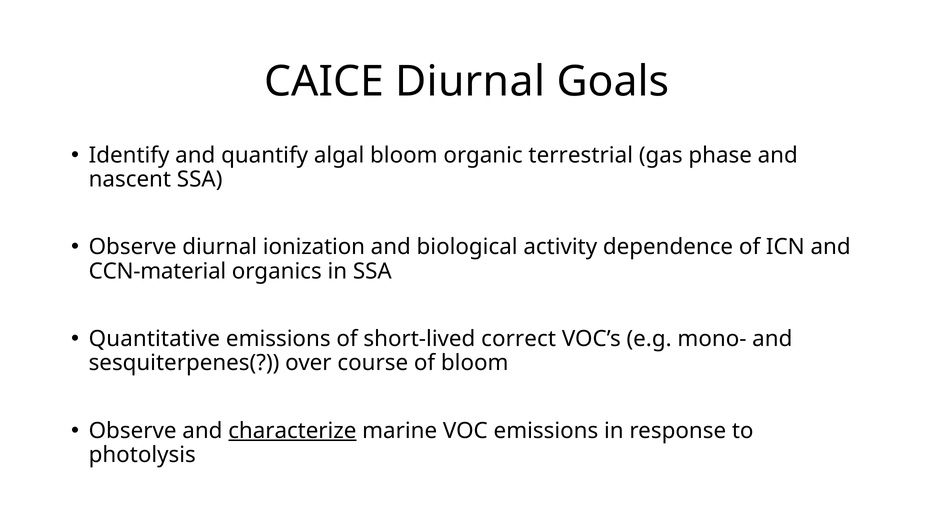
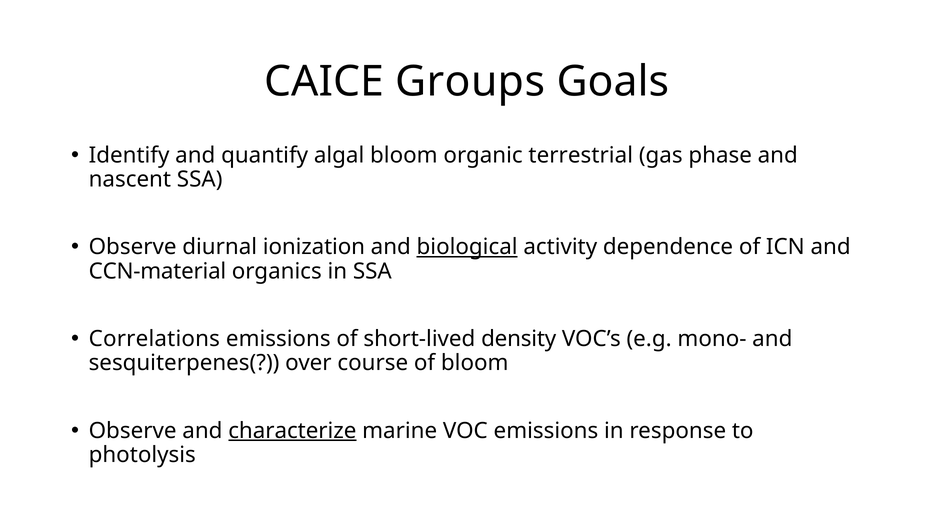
CAICE Diurnal: Diurnal -> Groups
biological underline: none -> present
Quantitative: Quantitative -> Correlations
correct: correct -> density
